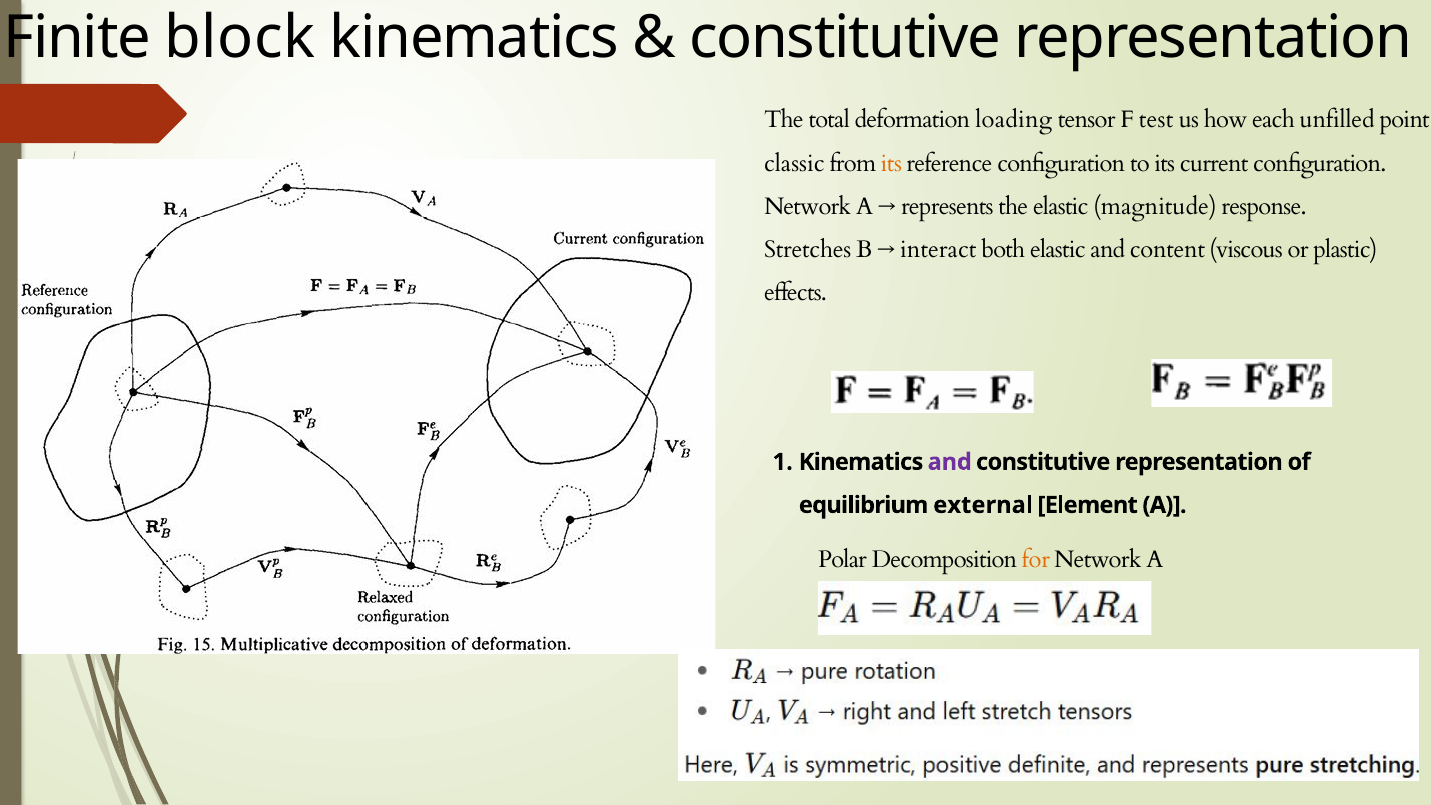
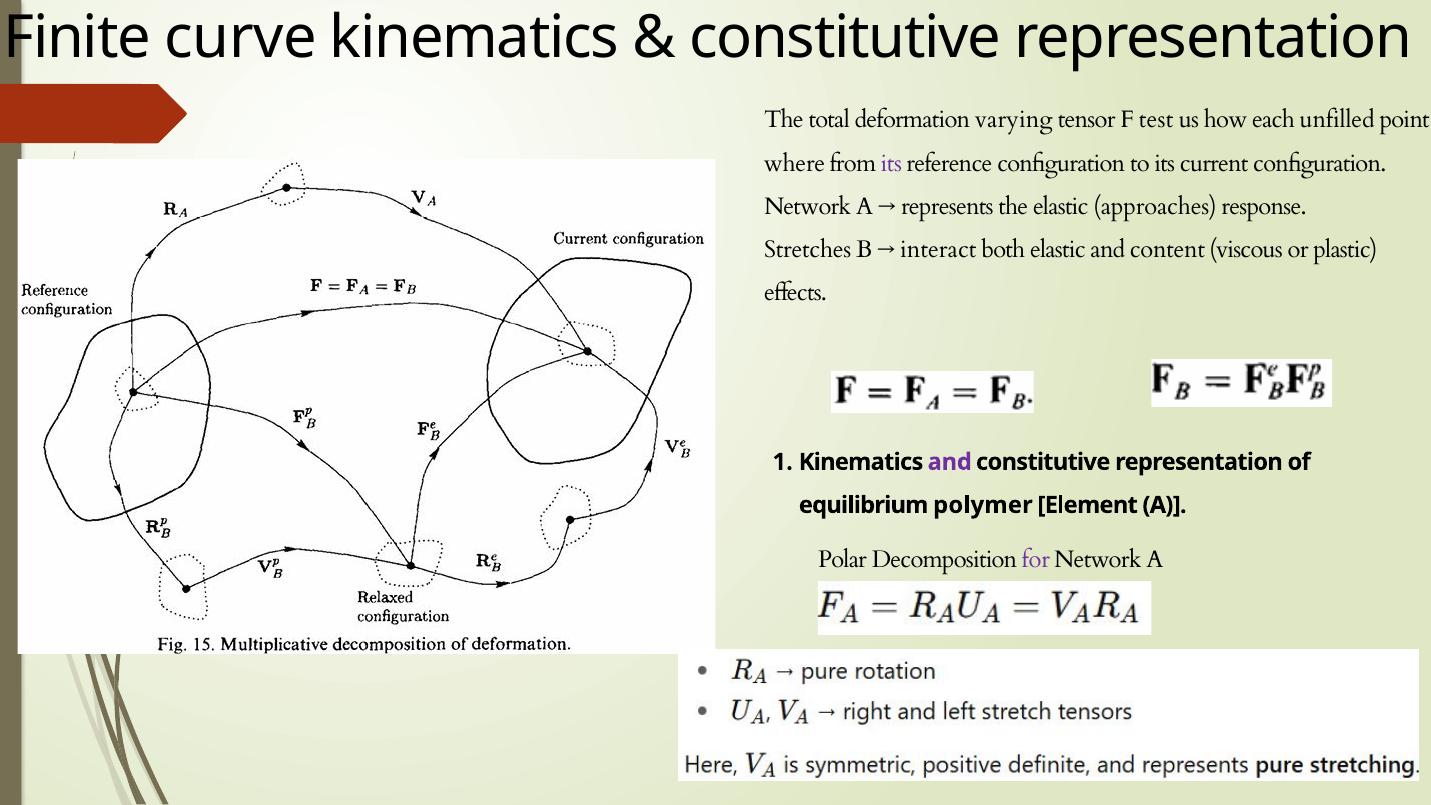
block: block -> curve
loading: loading -> varying
classic: classic -> where
its at (891, 163) colour: orange -> purple
magnitude: magnitude -> approaches
external: external -> polymer
for colour: orange -> purple
